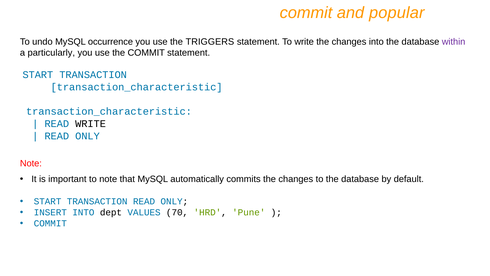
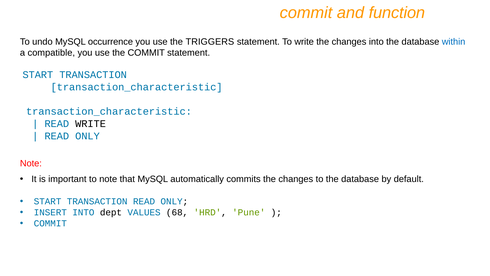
popular: popular -> function
within colour: purple -> blue
particularly: particularly -> compatible
70: 70 -> 68
